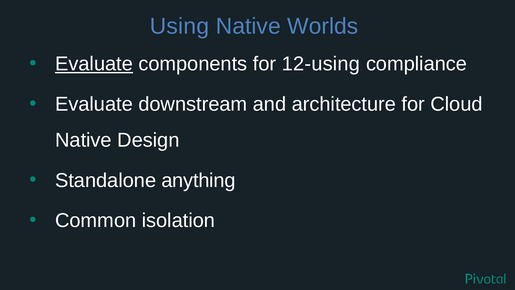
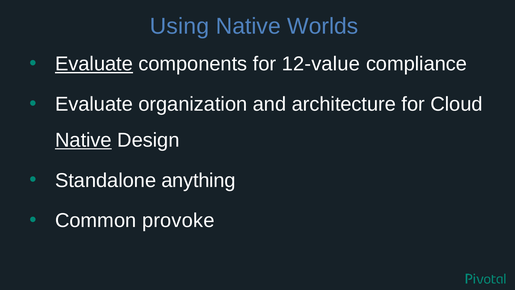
12-using: 12-using -> 12-value
downstream: downstream -> organization
Native at (83, 140) underline: none -> present
isolation: isolation -> provoke
